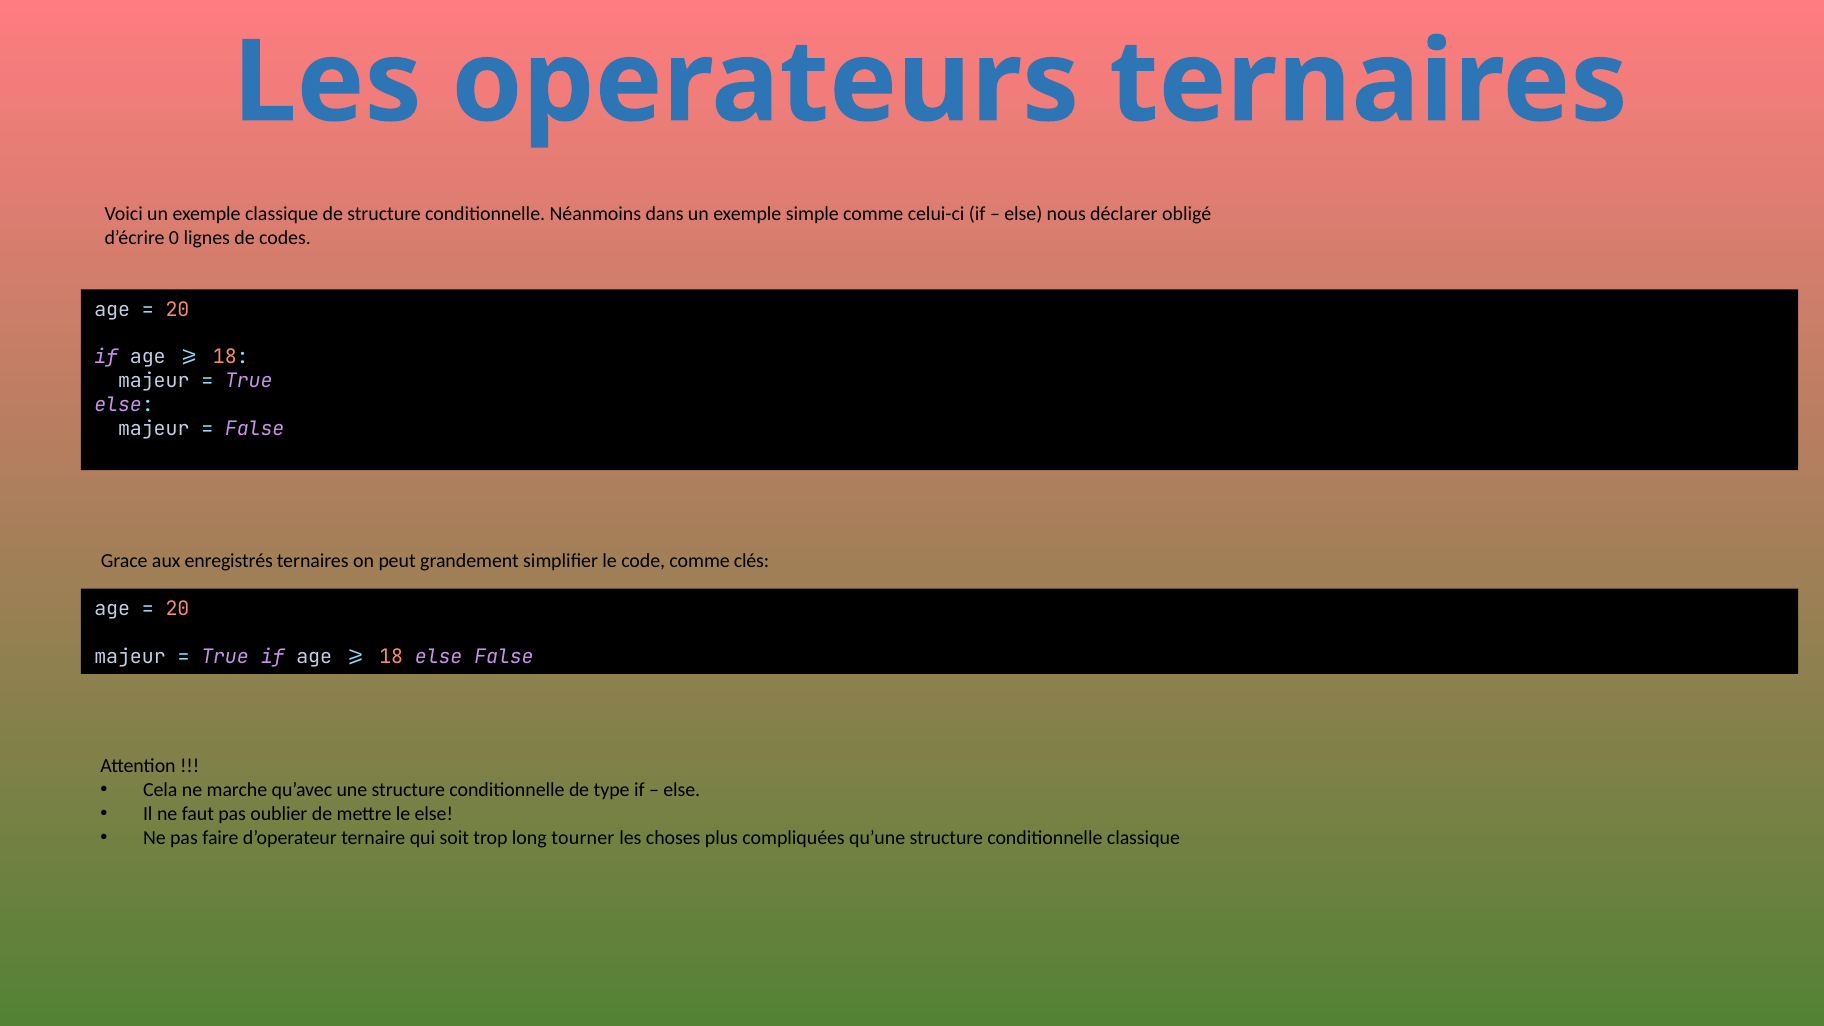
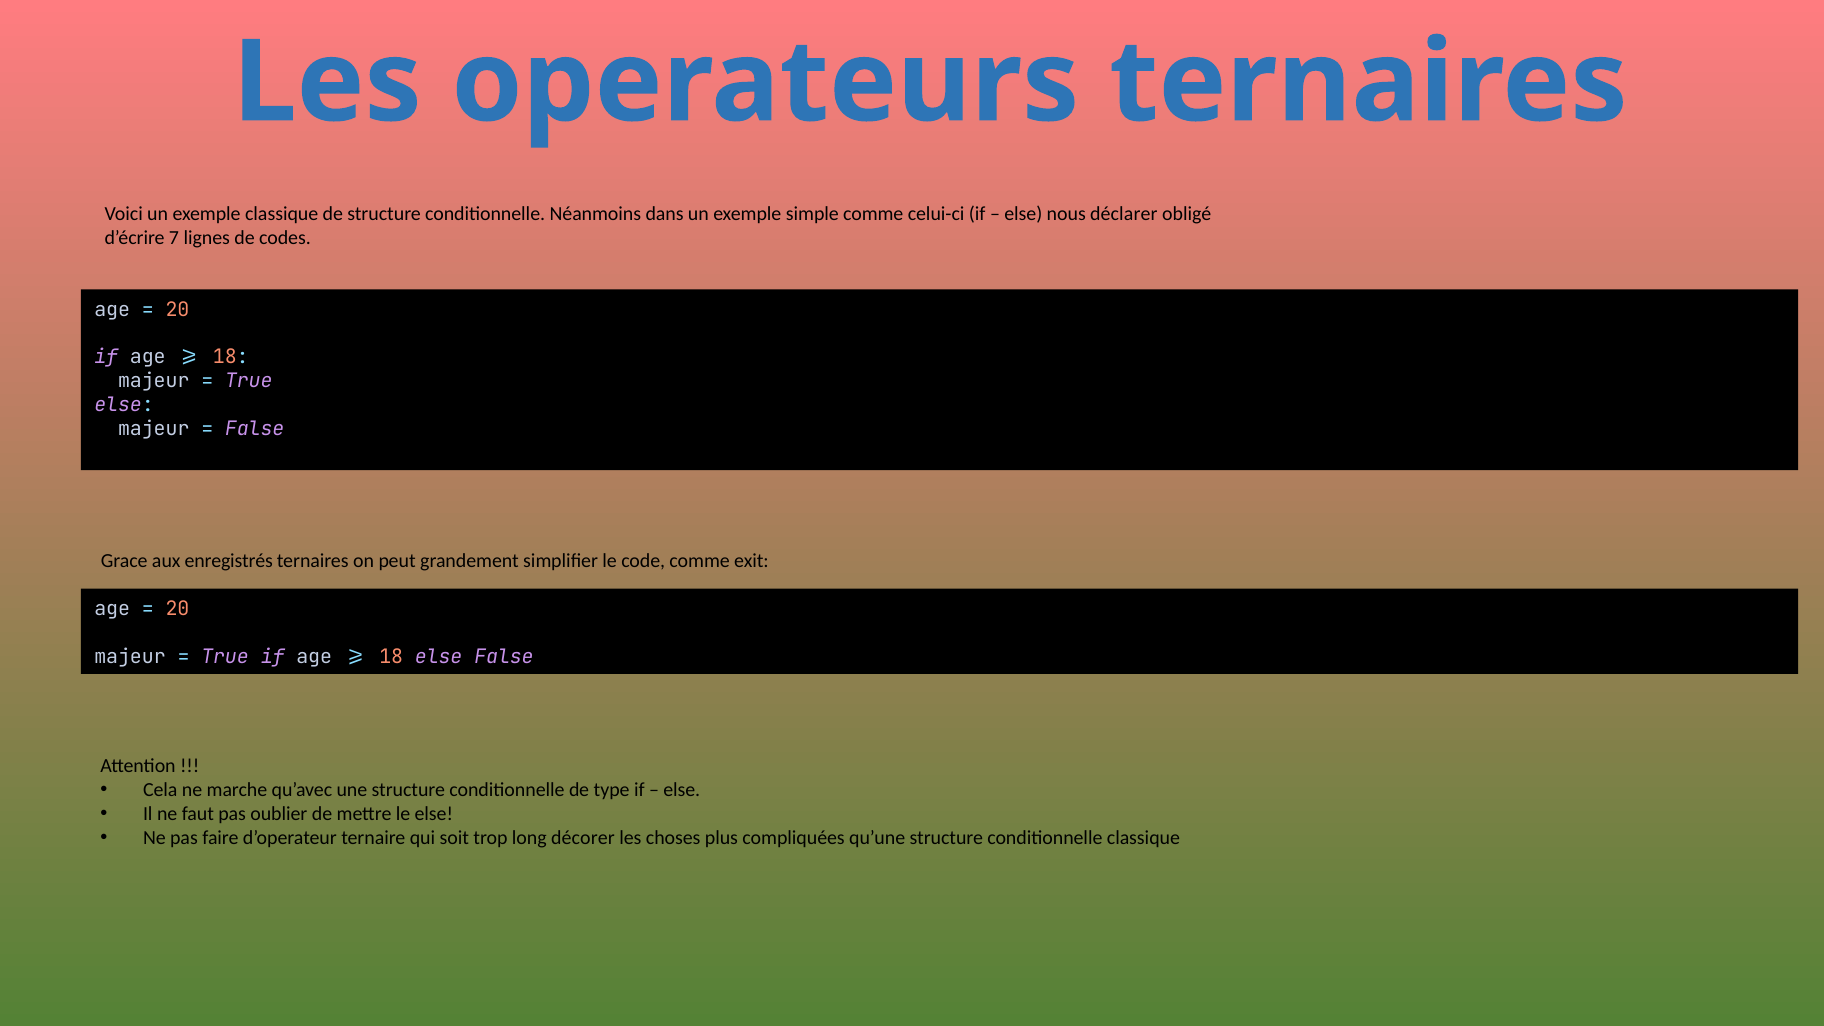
0: 0 -> 7
clés: clés -> exit
tourner: tourner -> décorer
